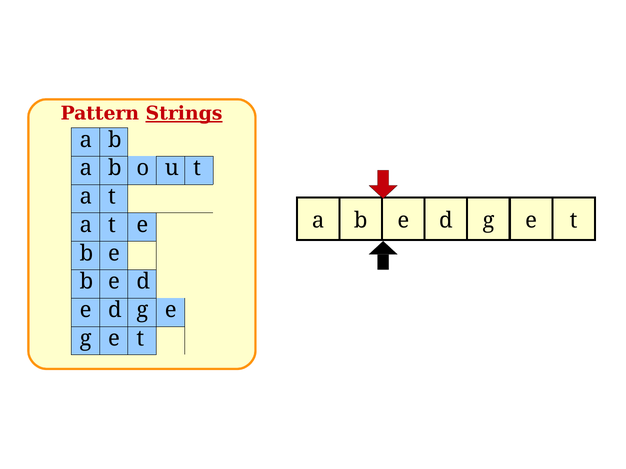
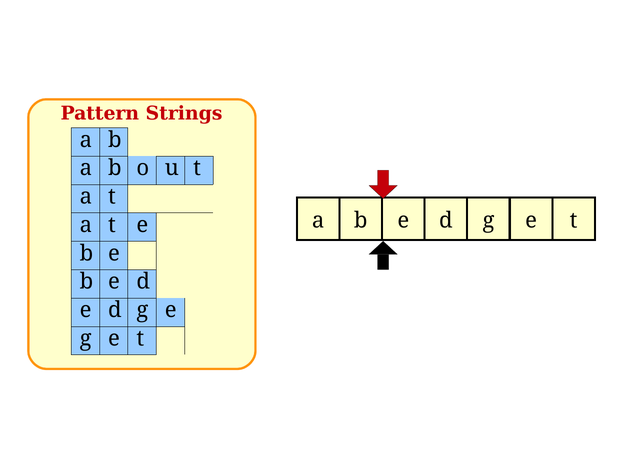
Strings underline: present -> none
